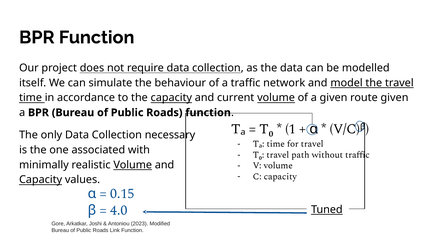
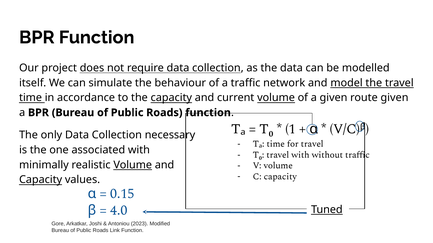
travel path: path -> with
